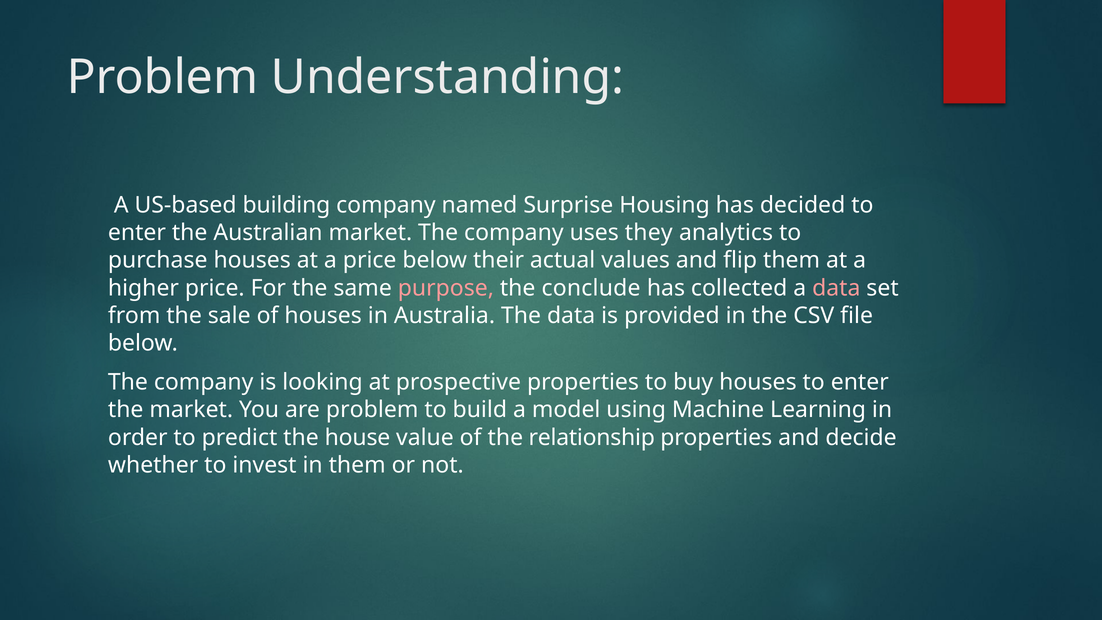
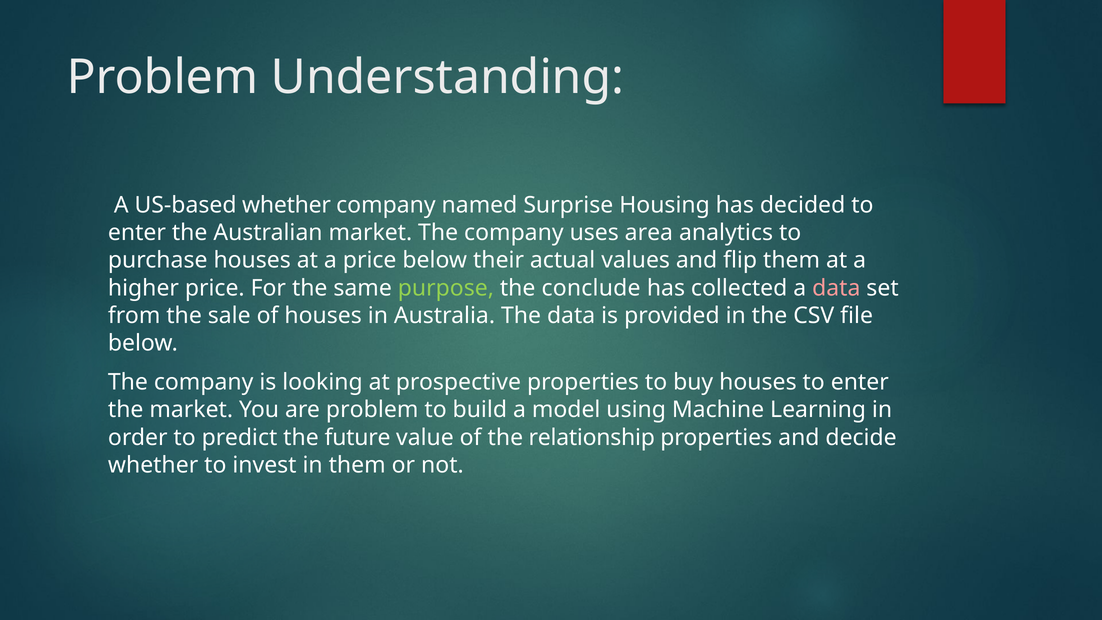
US-based building: building -> whether
they: they -> area
purpose colour: pink -> light green
house: house -> future
